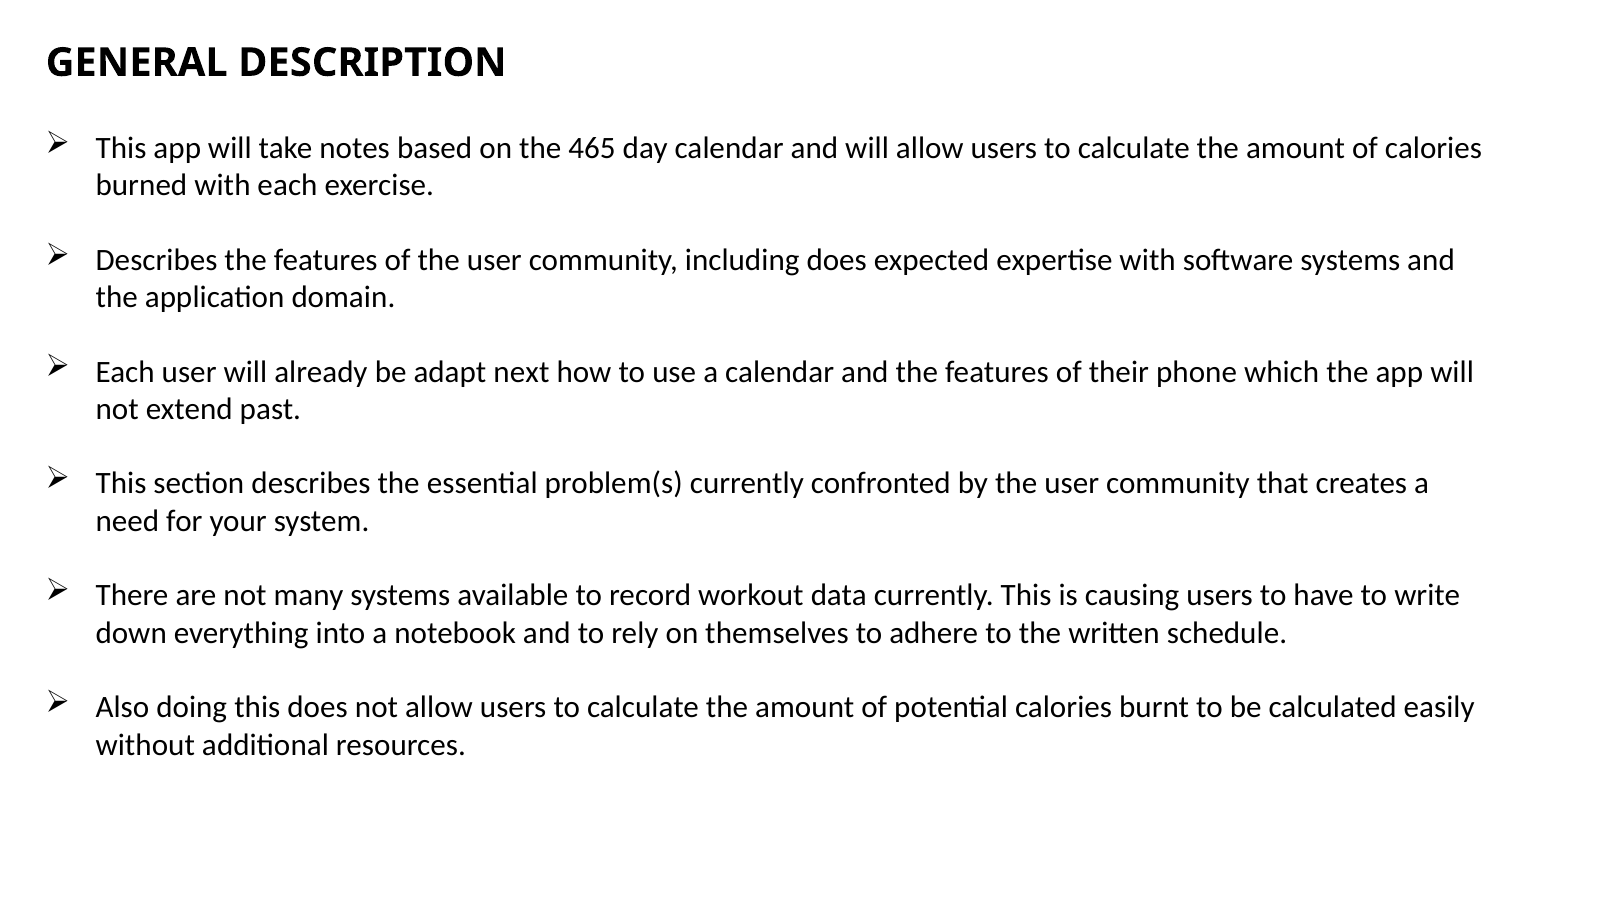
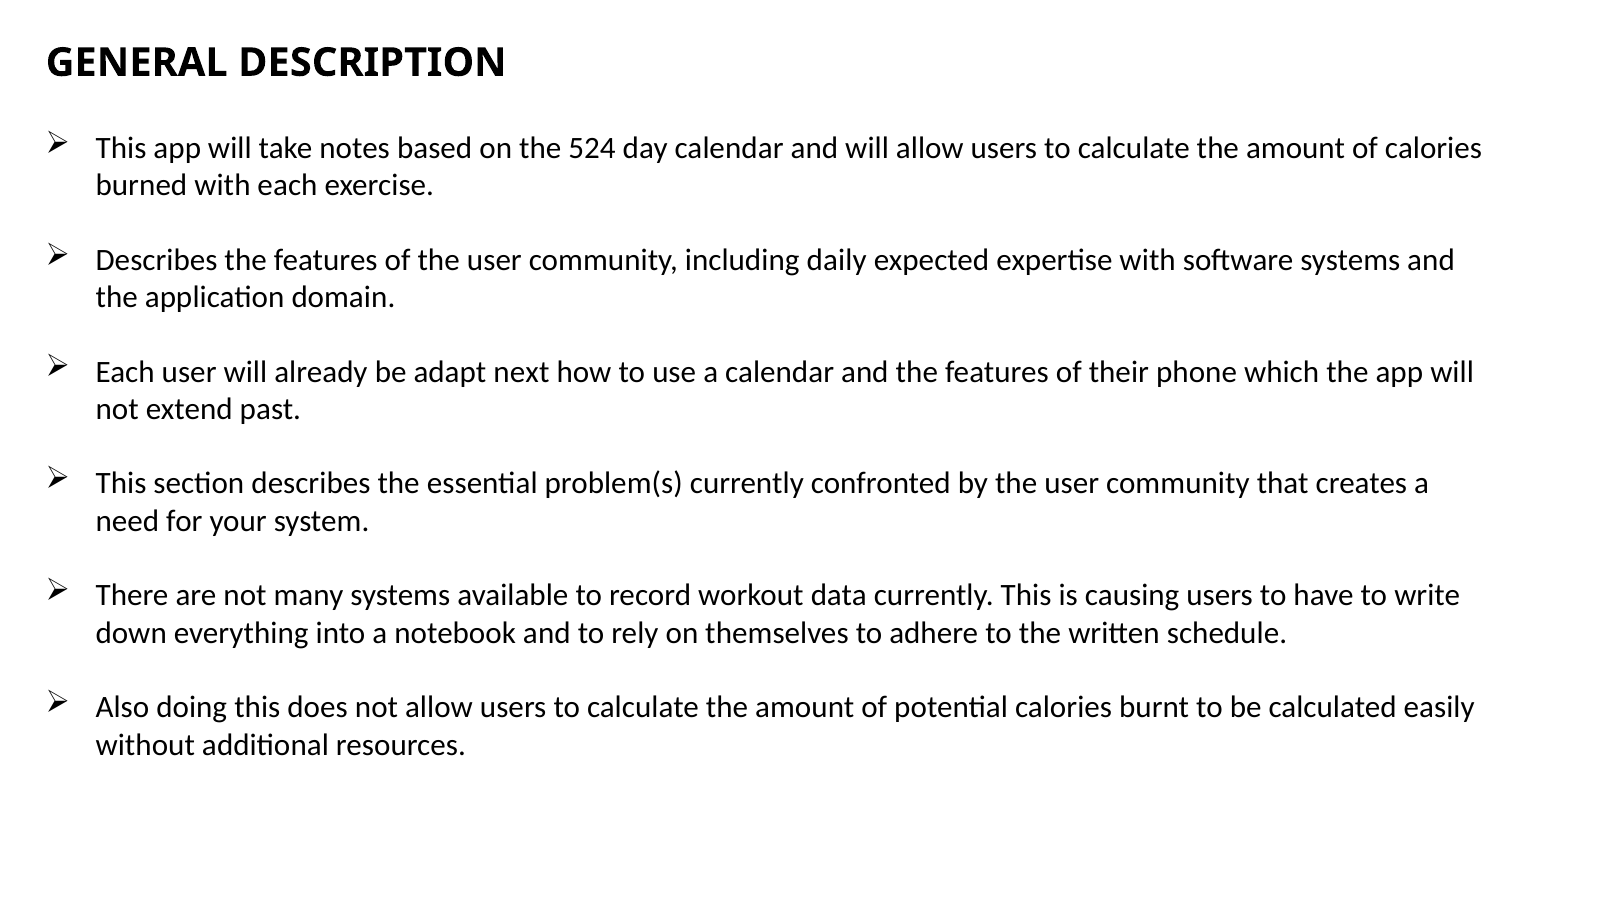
465: 465 -> 524
including does: does -> daily
